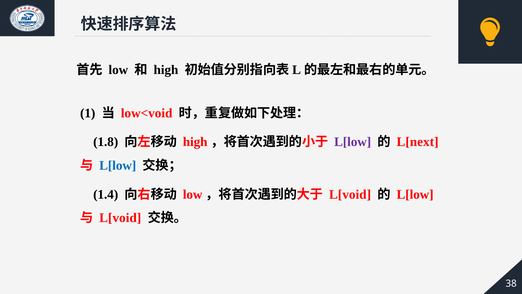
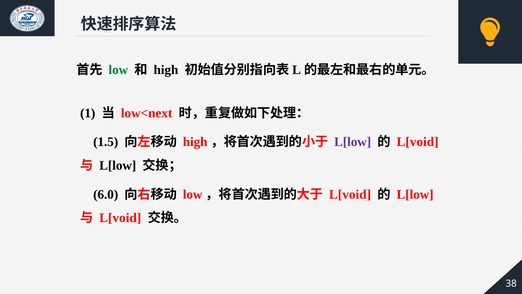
low colour: black -> green
low<void: low<void -> low<next
1.8: 1.8 -> 1.5
L[next at (418, 142): L[next -> L[void
L[low at (118, 165) colour: blue -> black
1.4: 1.4 -> 6.0
